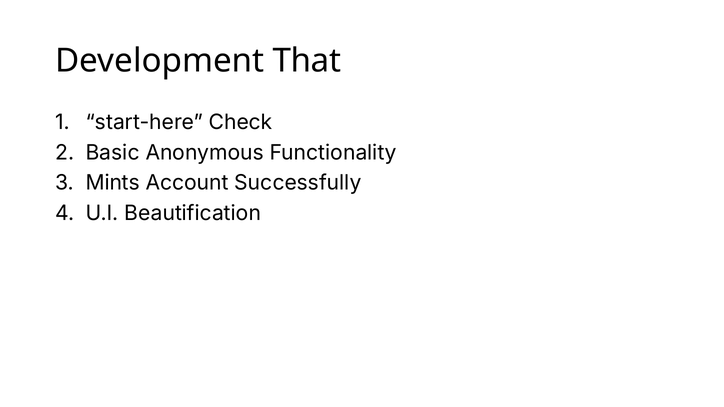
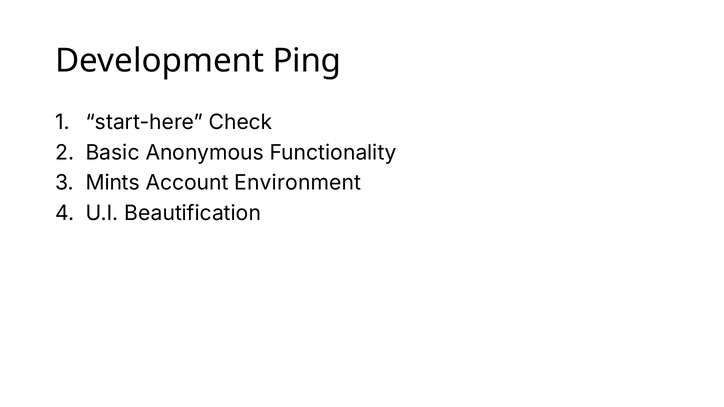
That: That -> Ping
Successfully: Successfully -> Environment
